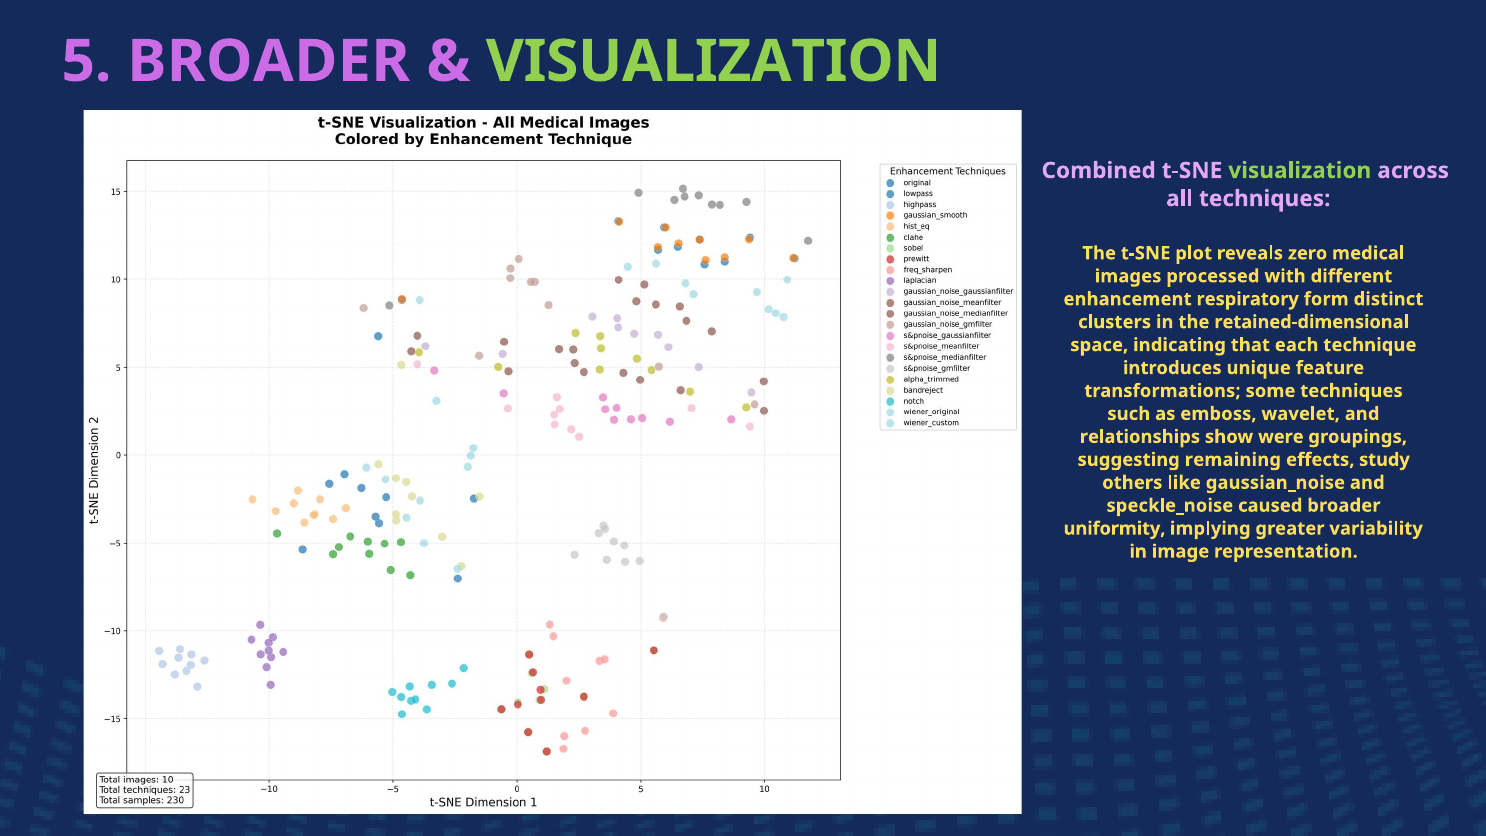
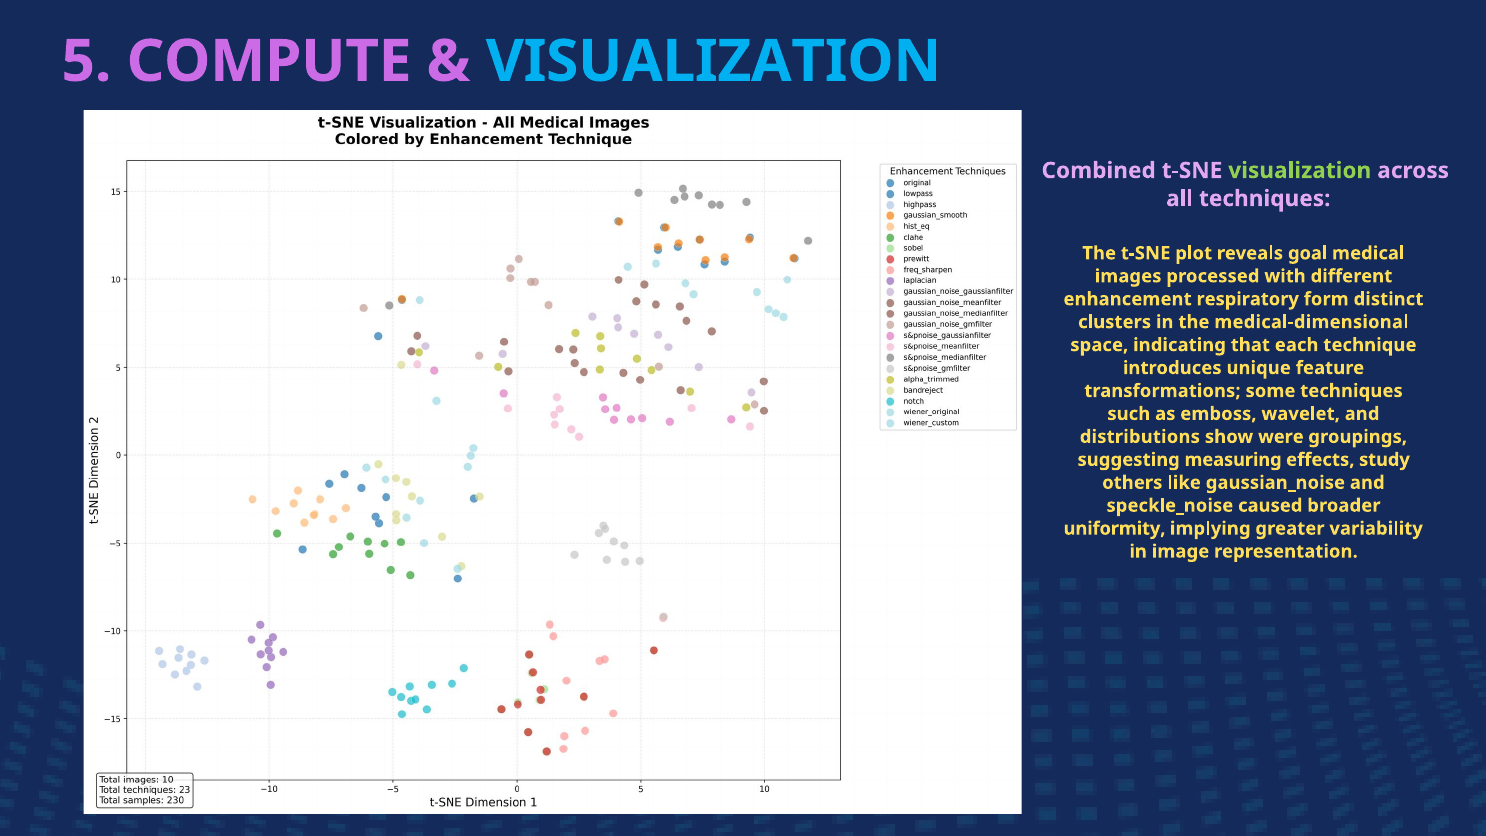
5 BROADER: BROADER -> COMPUTE
VISUALIZATION at (713, 62) colour: light green -> light blue
zero: zero -> goal
retained-dimensional: retained-dimensional -> medical-dimensional
relationships: relationships -> distributions
remaining: remaining -> measuring
